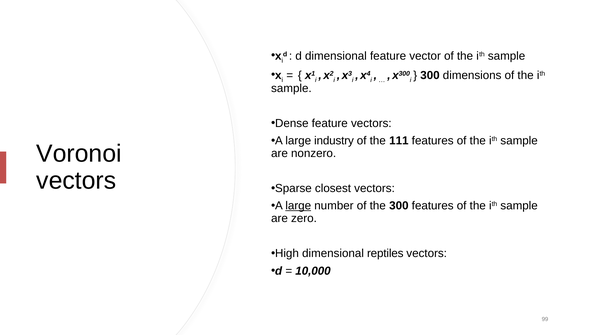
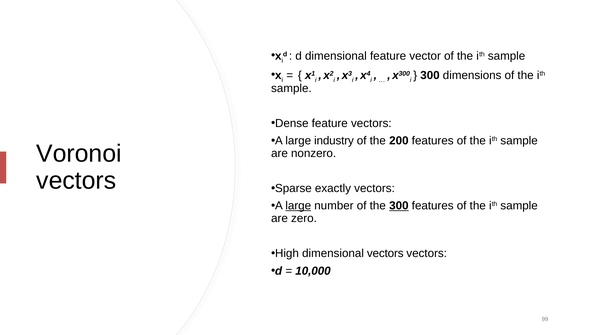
111: 111 -> 200
closest: closest -> exactly
300 at (399, 206) underline: none -> present
dimensional reptiles: reptiles -> vectors
